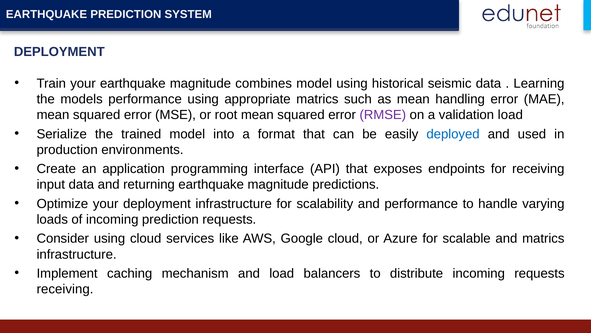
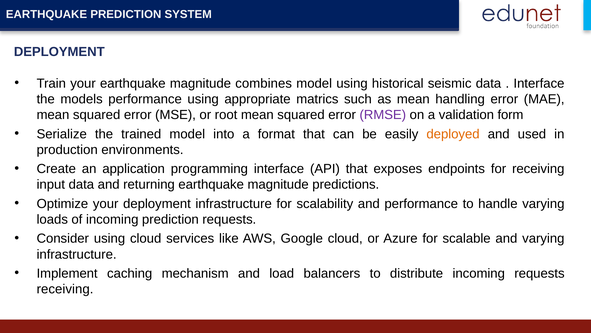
Learning at (539, 83): Learning -> Interface
validation load: load -> form
deployed colour: blue -> orange
and matrics: matrics -> varying
